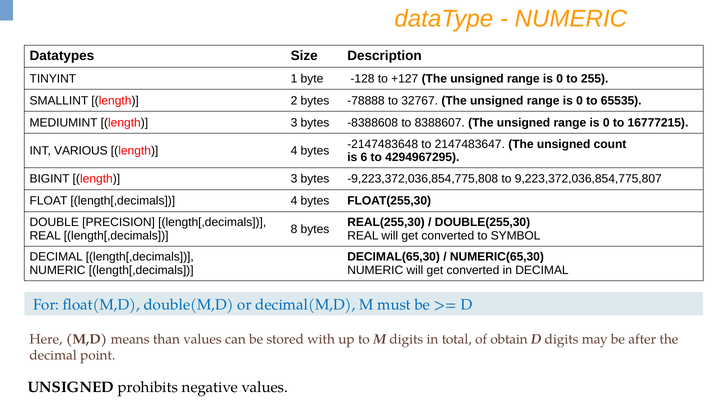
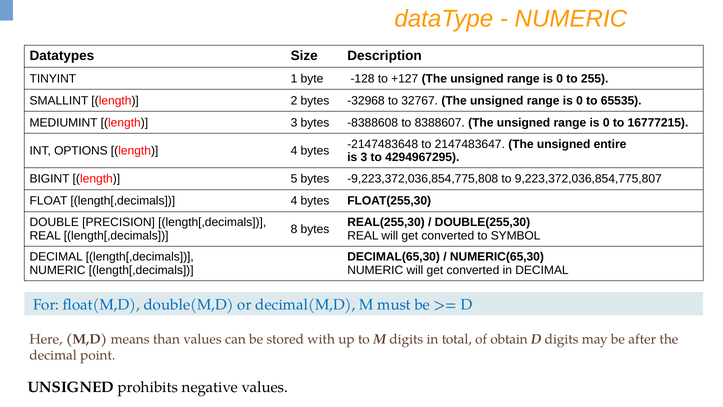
-78888: -78888 -> -32968
count: count -> entire
VARIOUS: VARIOUS -> OPTIONS
is 6: 6 -> 3
BIGINT length 3: 3 -> 5
